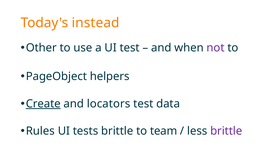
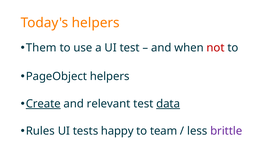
Today's instead: instead -> helpers
Other: Other -> Them
not colour: purple -> red
locators: locators -> relevant
data underline: none -> present
tests brittle: brittle -> happy
